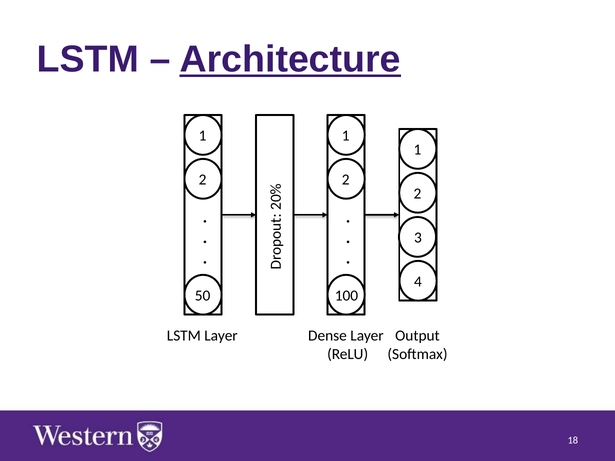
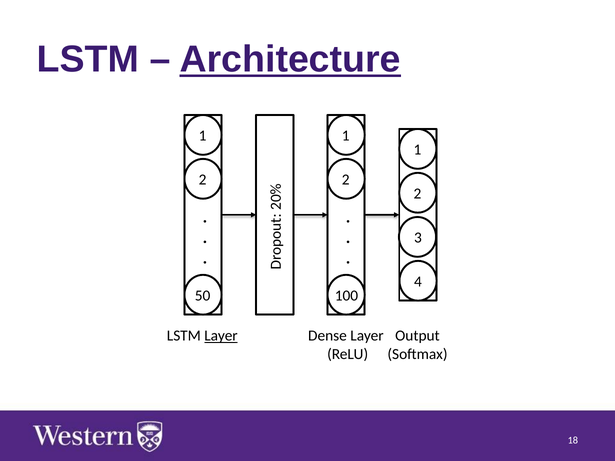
Layer at (221, 336) underline: none -> present
